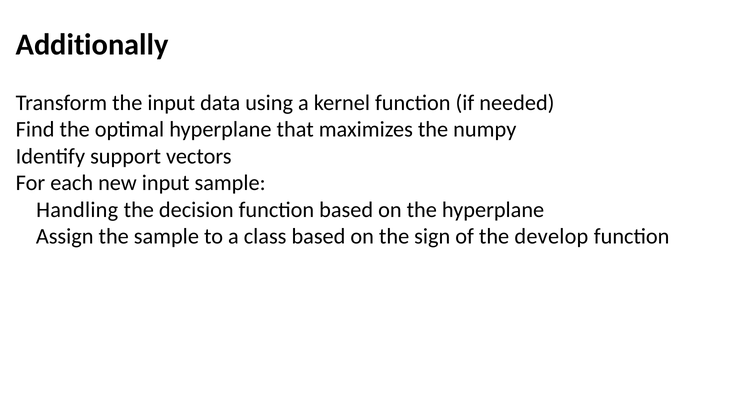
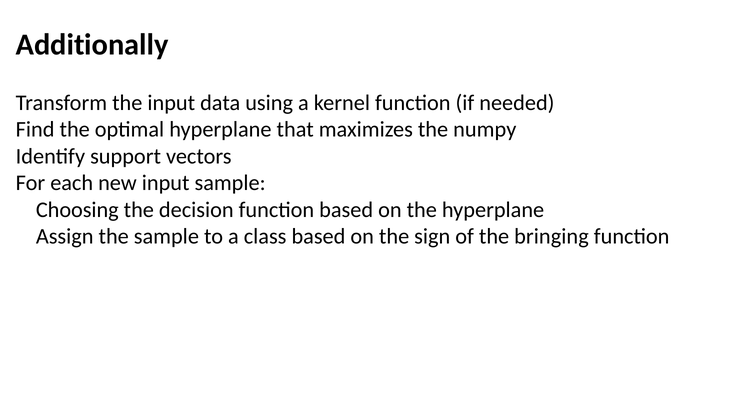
Handling: Handling -> Choosing
develop: develop -> bringing
